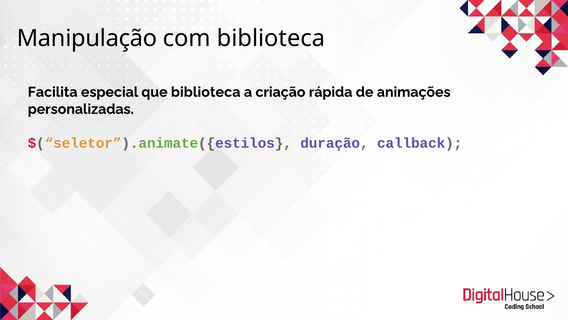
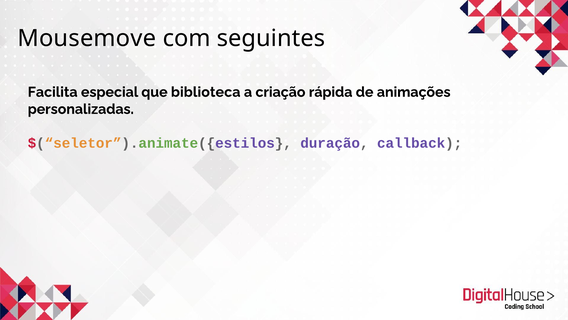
Manipulação: Manipulação -> Mousemove
com biblioteca: biblioteca -> seguintes
